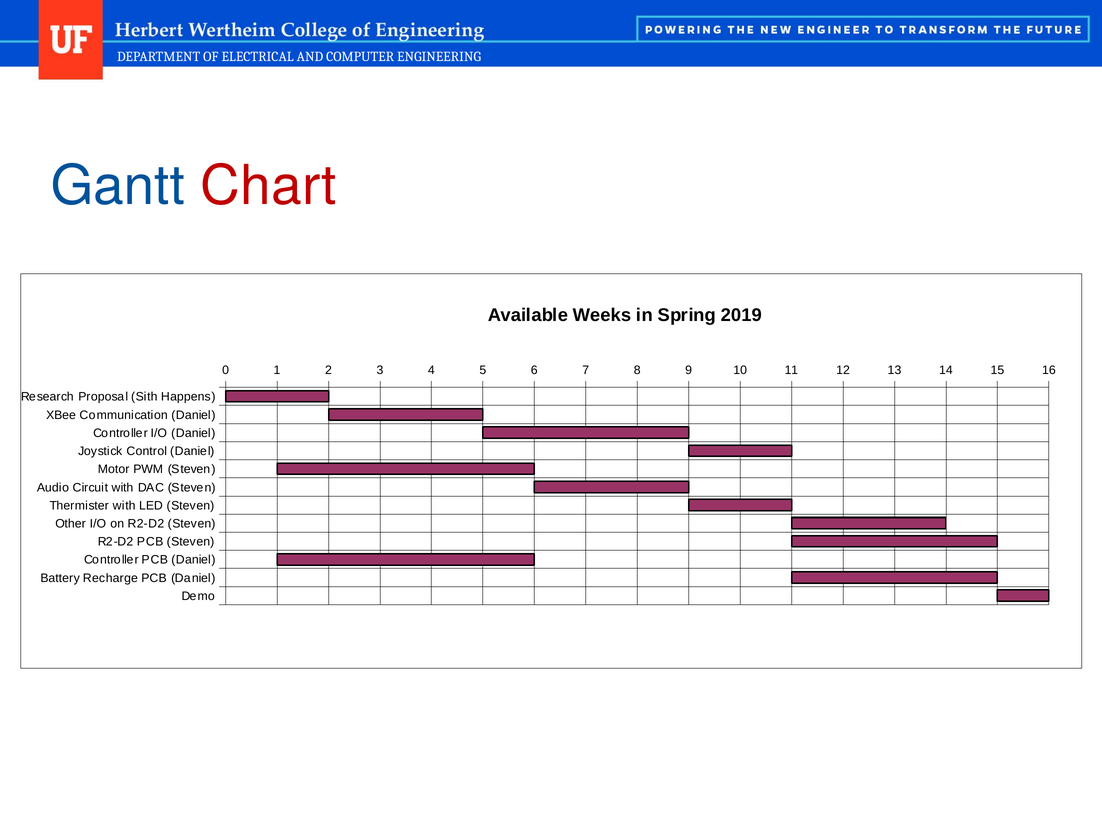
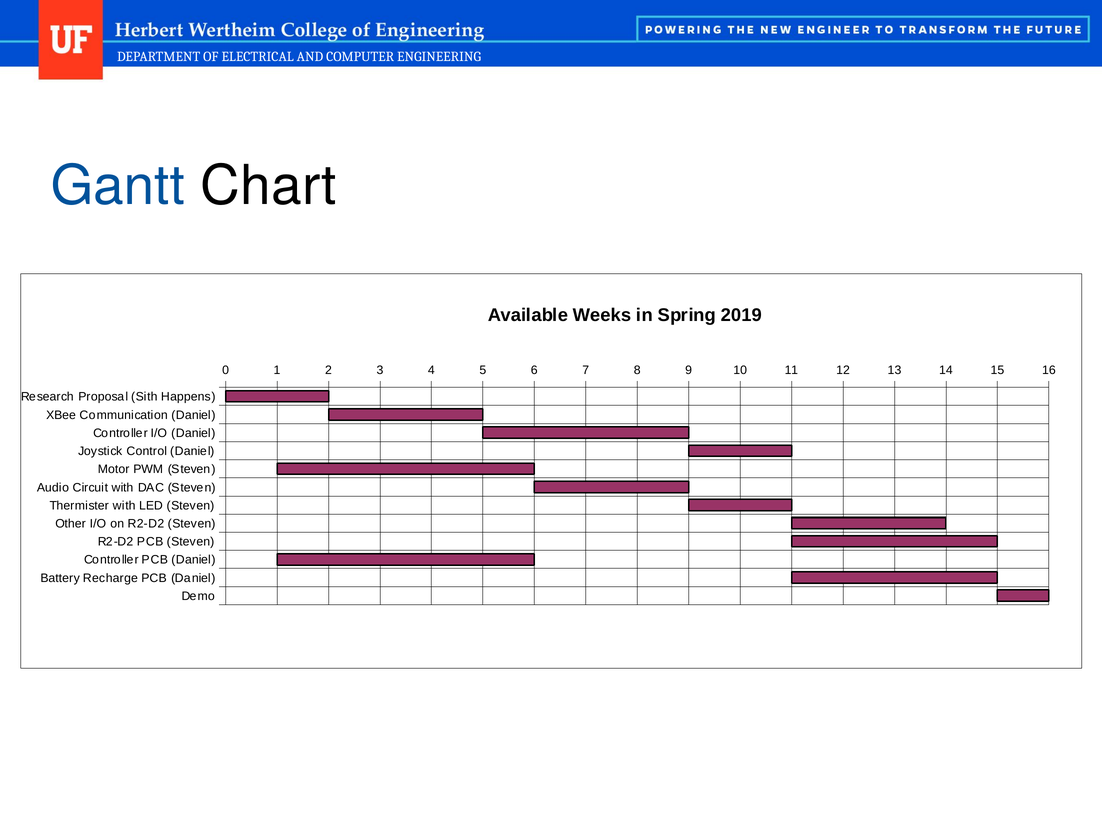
Chart colour: red -> black
